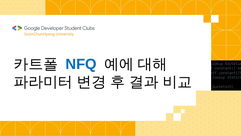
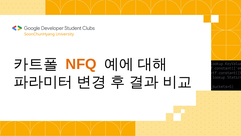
NFQ colour: blue -> orange
